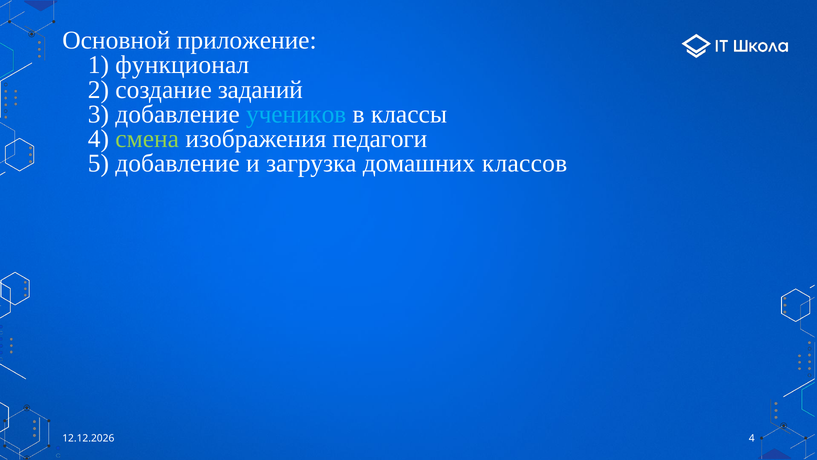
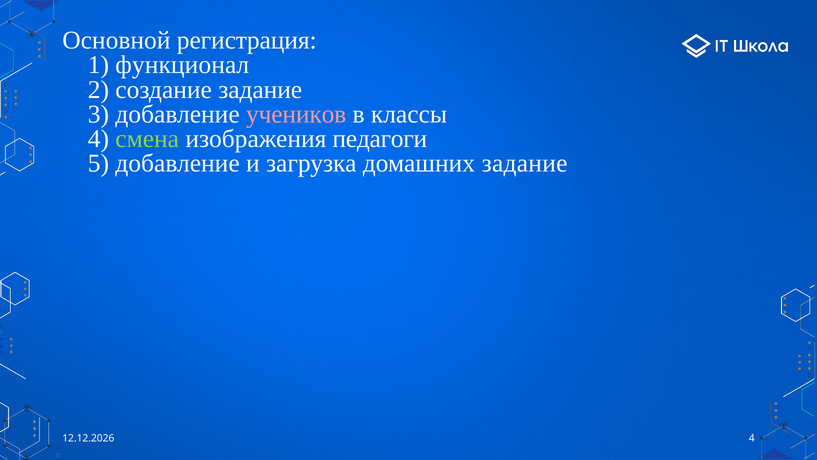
приложение: приложение -> регистрация
создание заданий: заданий -> задание
учеников colour: light blue -> pink
домашних классов: классов -> задание
